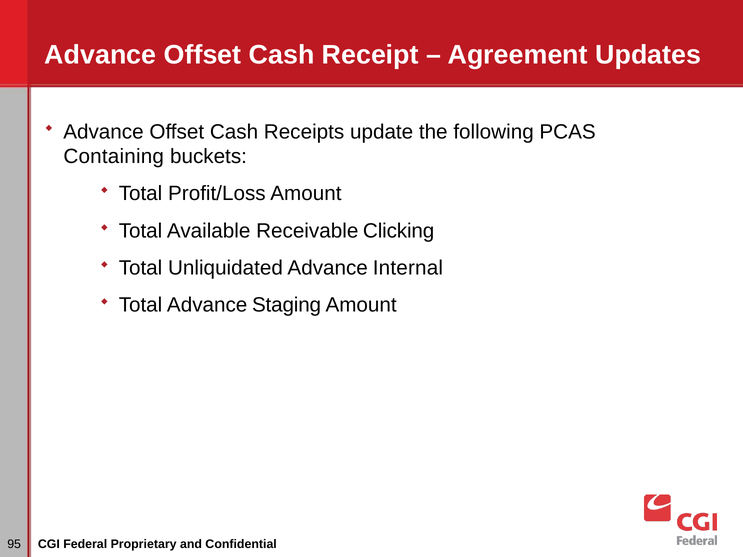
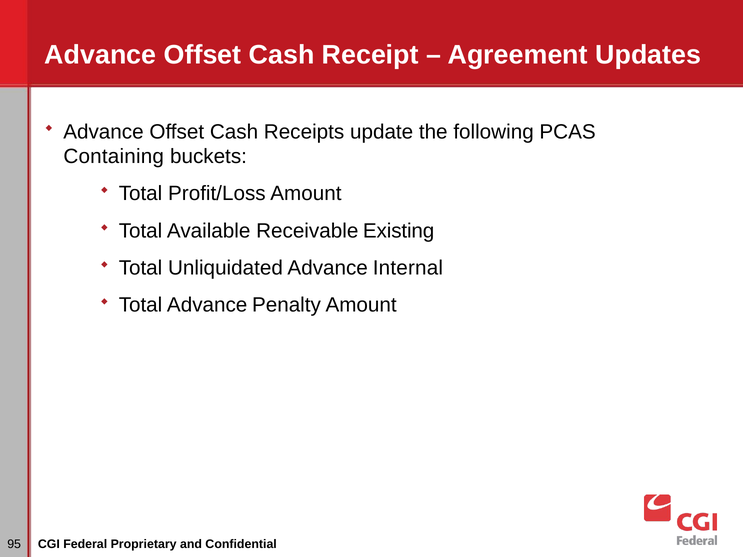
Clicking: Clicking -> Existing
Staging: Staging -> Penalty
